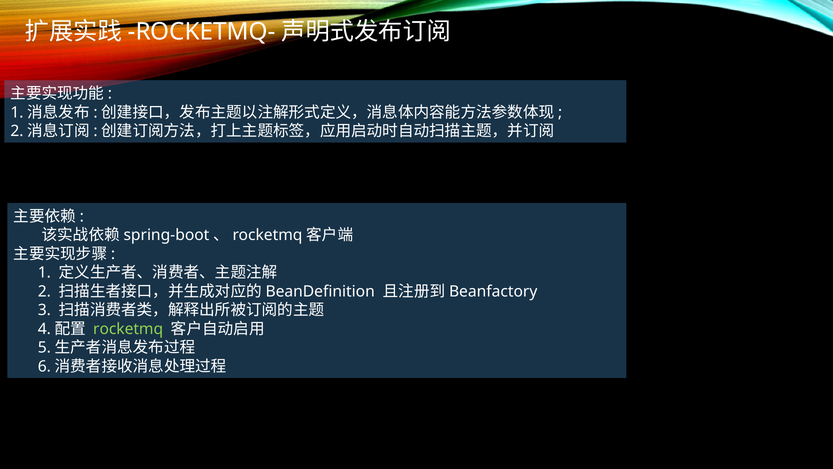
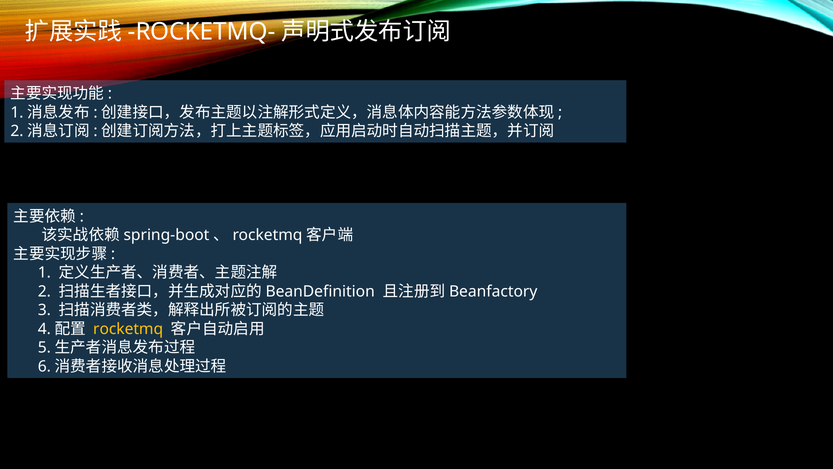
rocketmq colour: light green -> yellow
